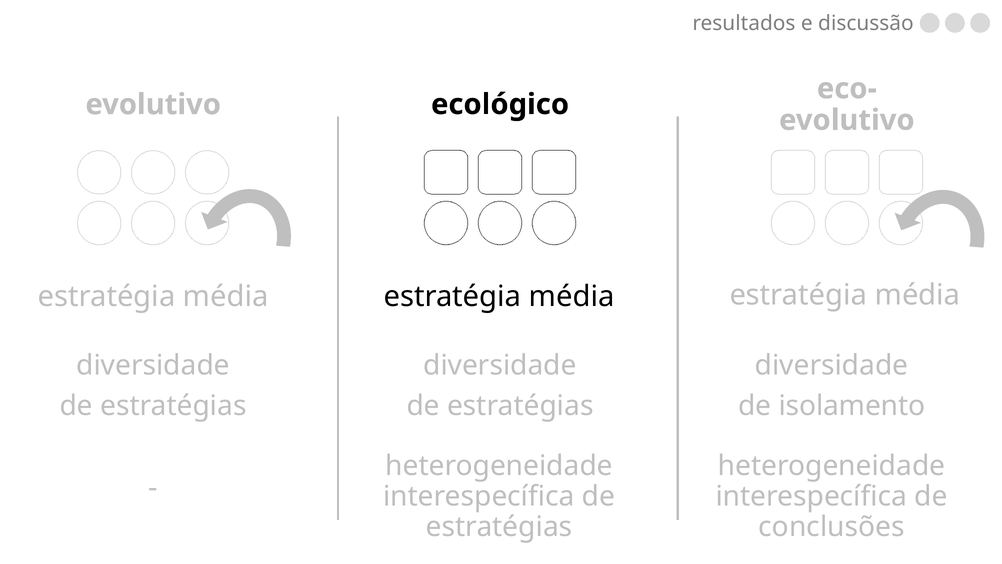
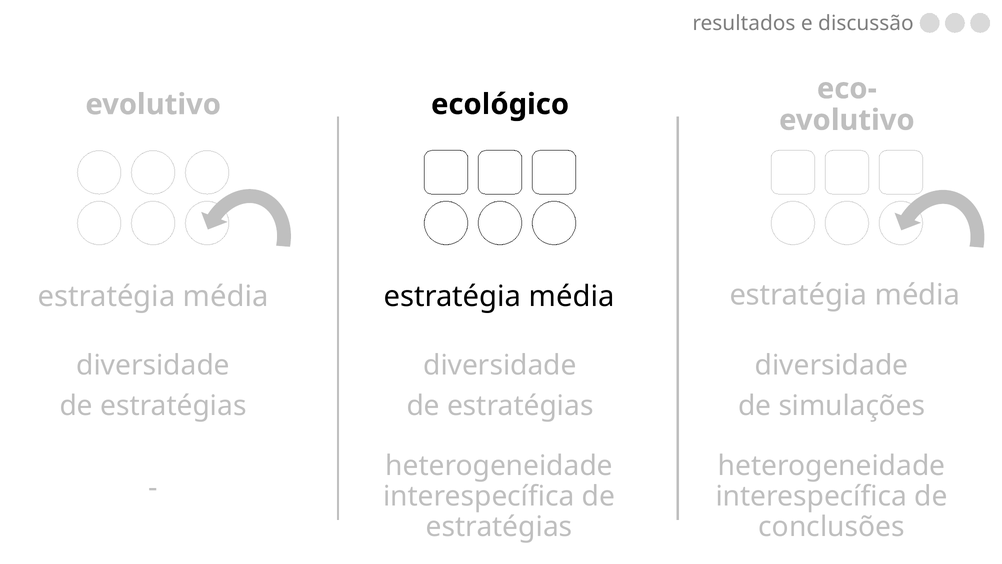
isolamento: isolamento -> simulações
